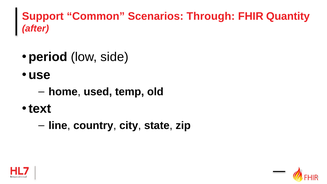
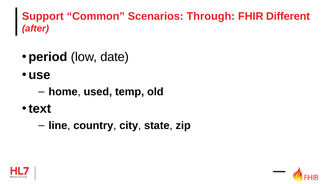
Quantity: Quantity -> Different
side: side -> date
